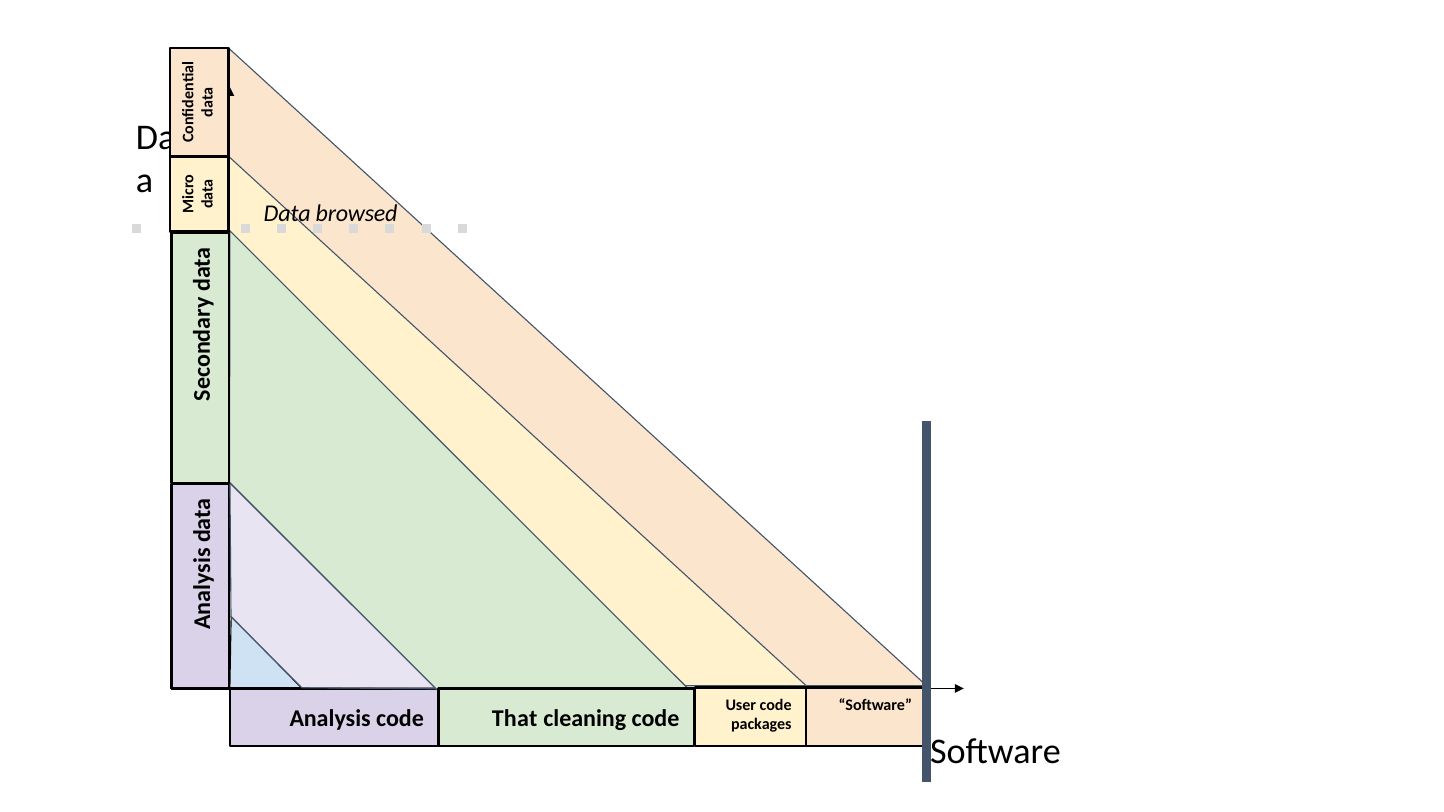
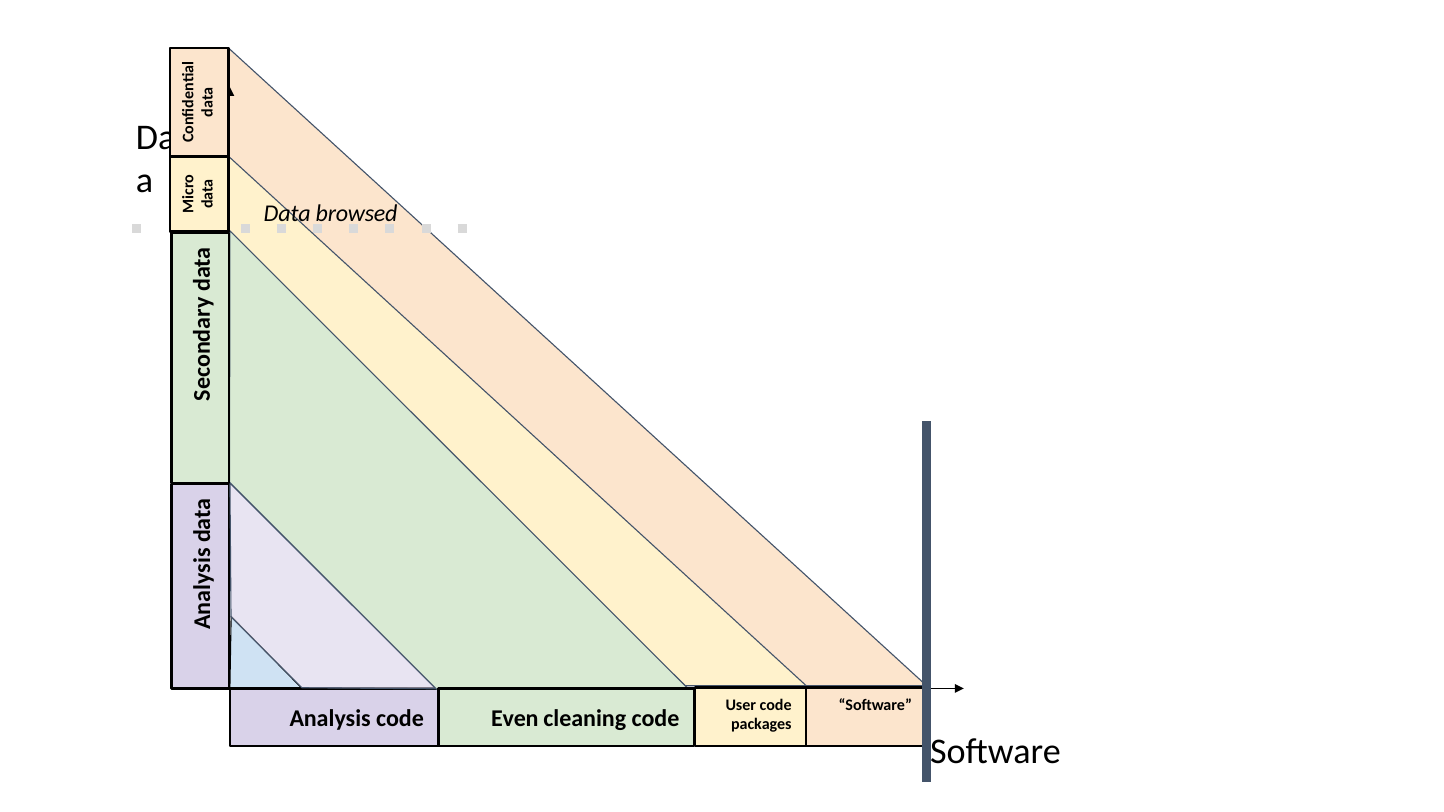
That: That -> Even
